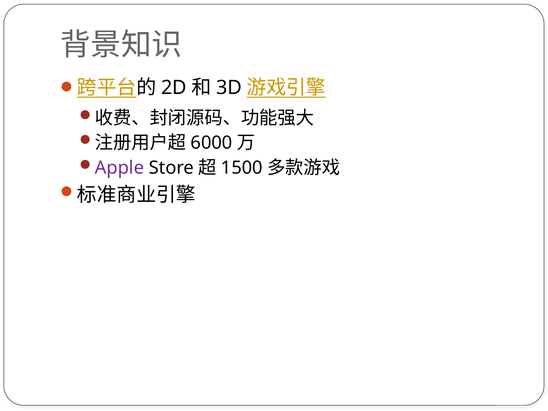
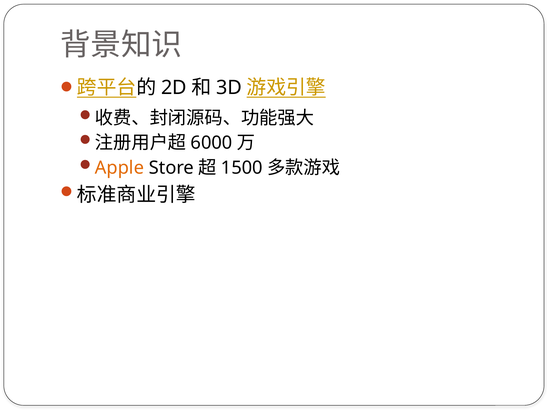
Apple colour: purple -> orange
